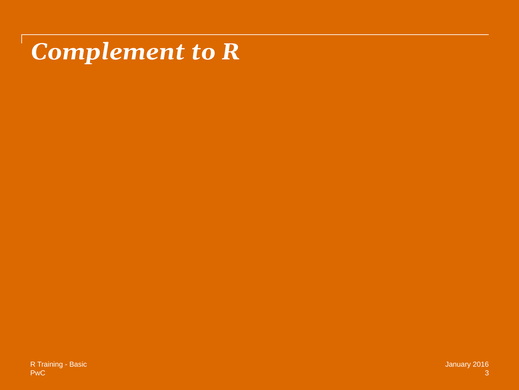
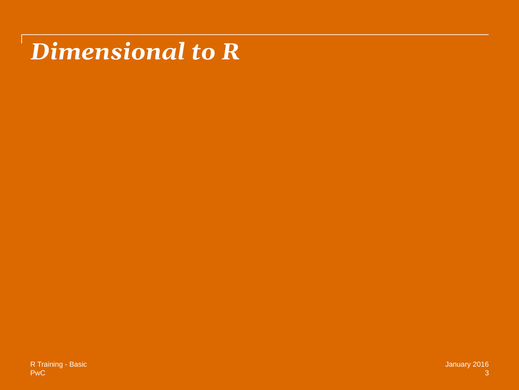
Complement: Complement -> Dimensional
